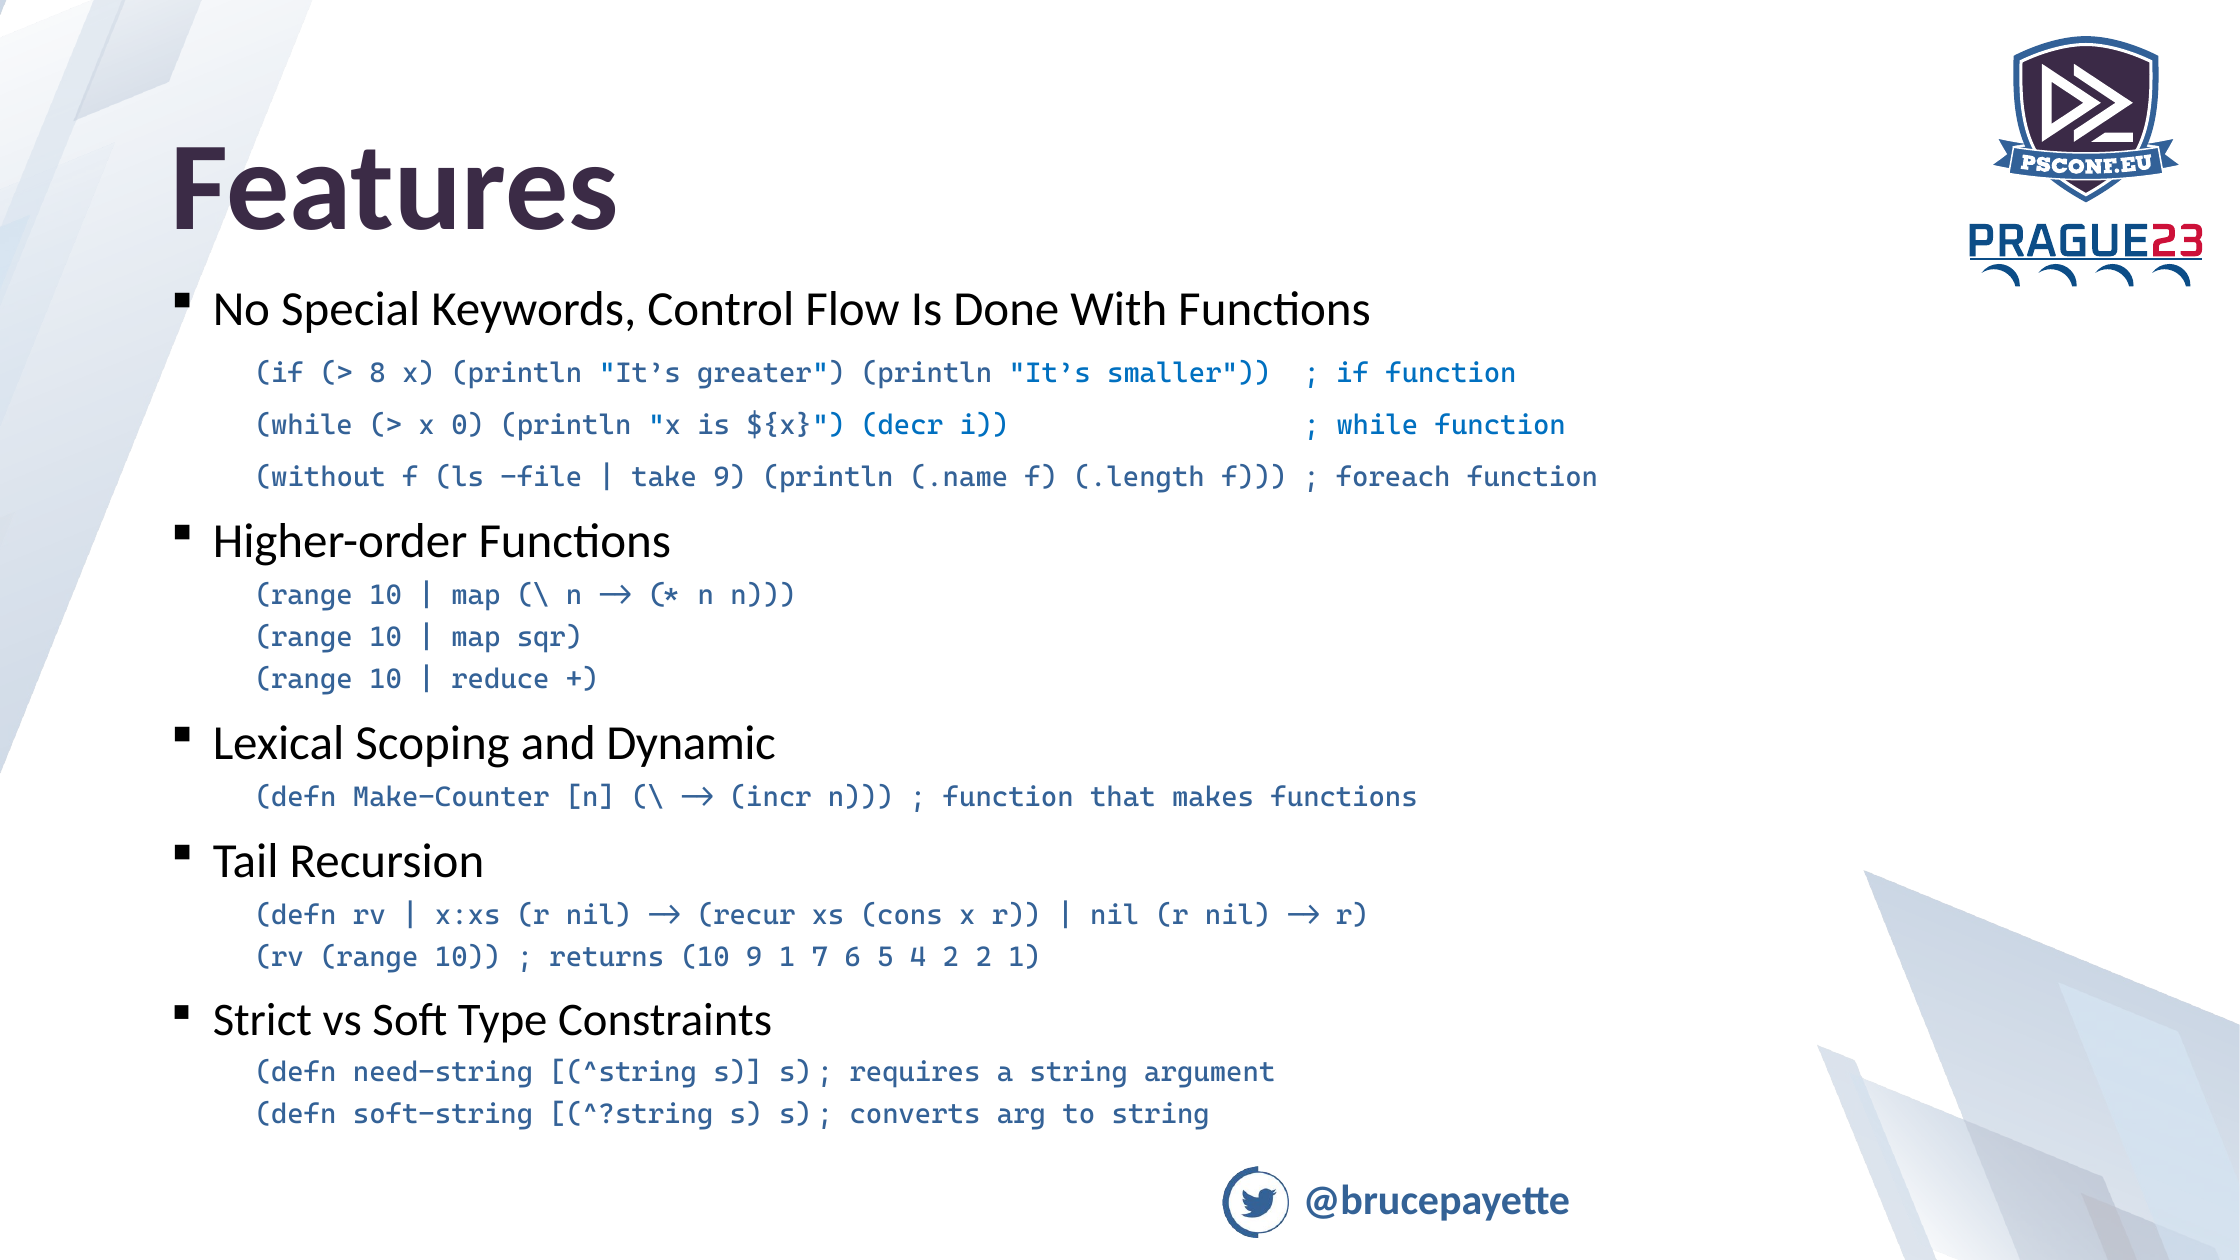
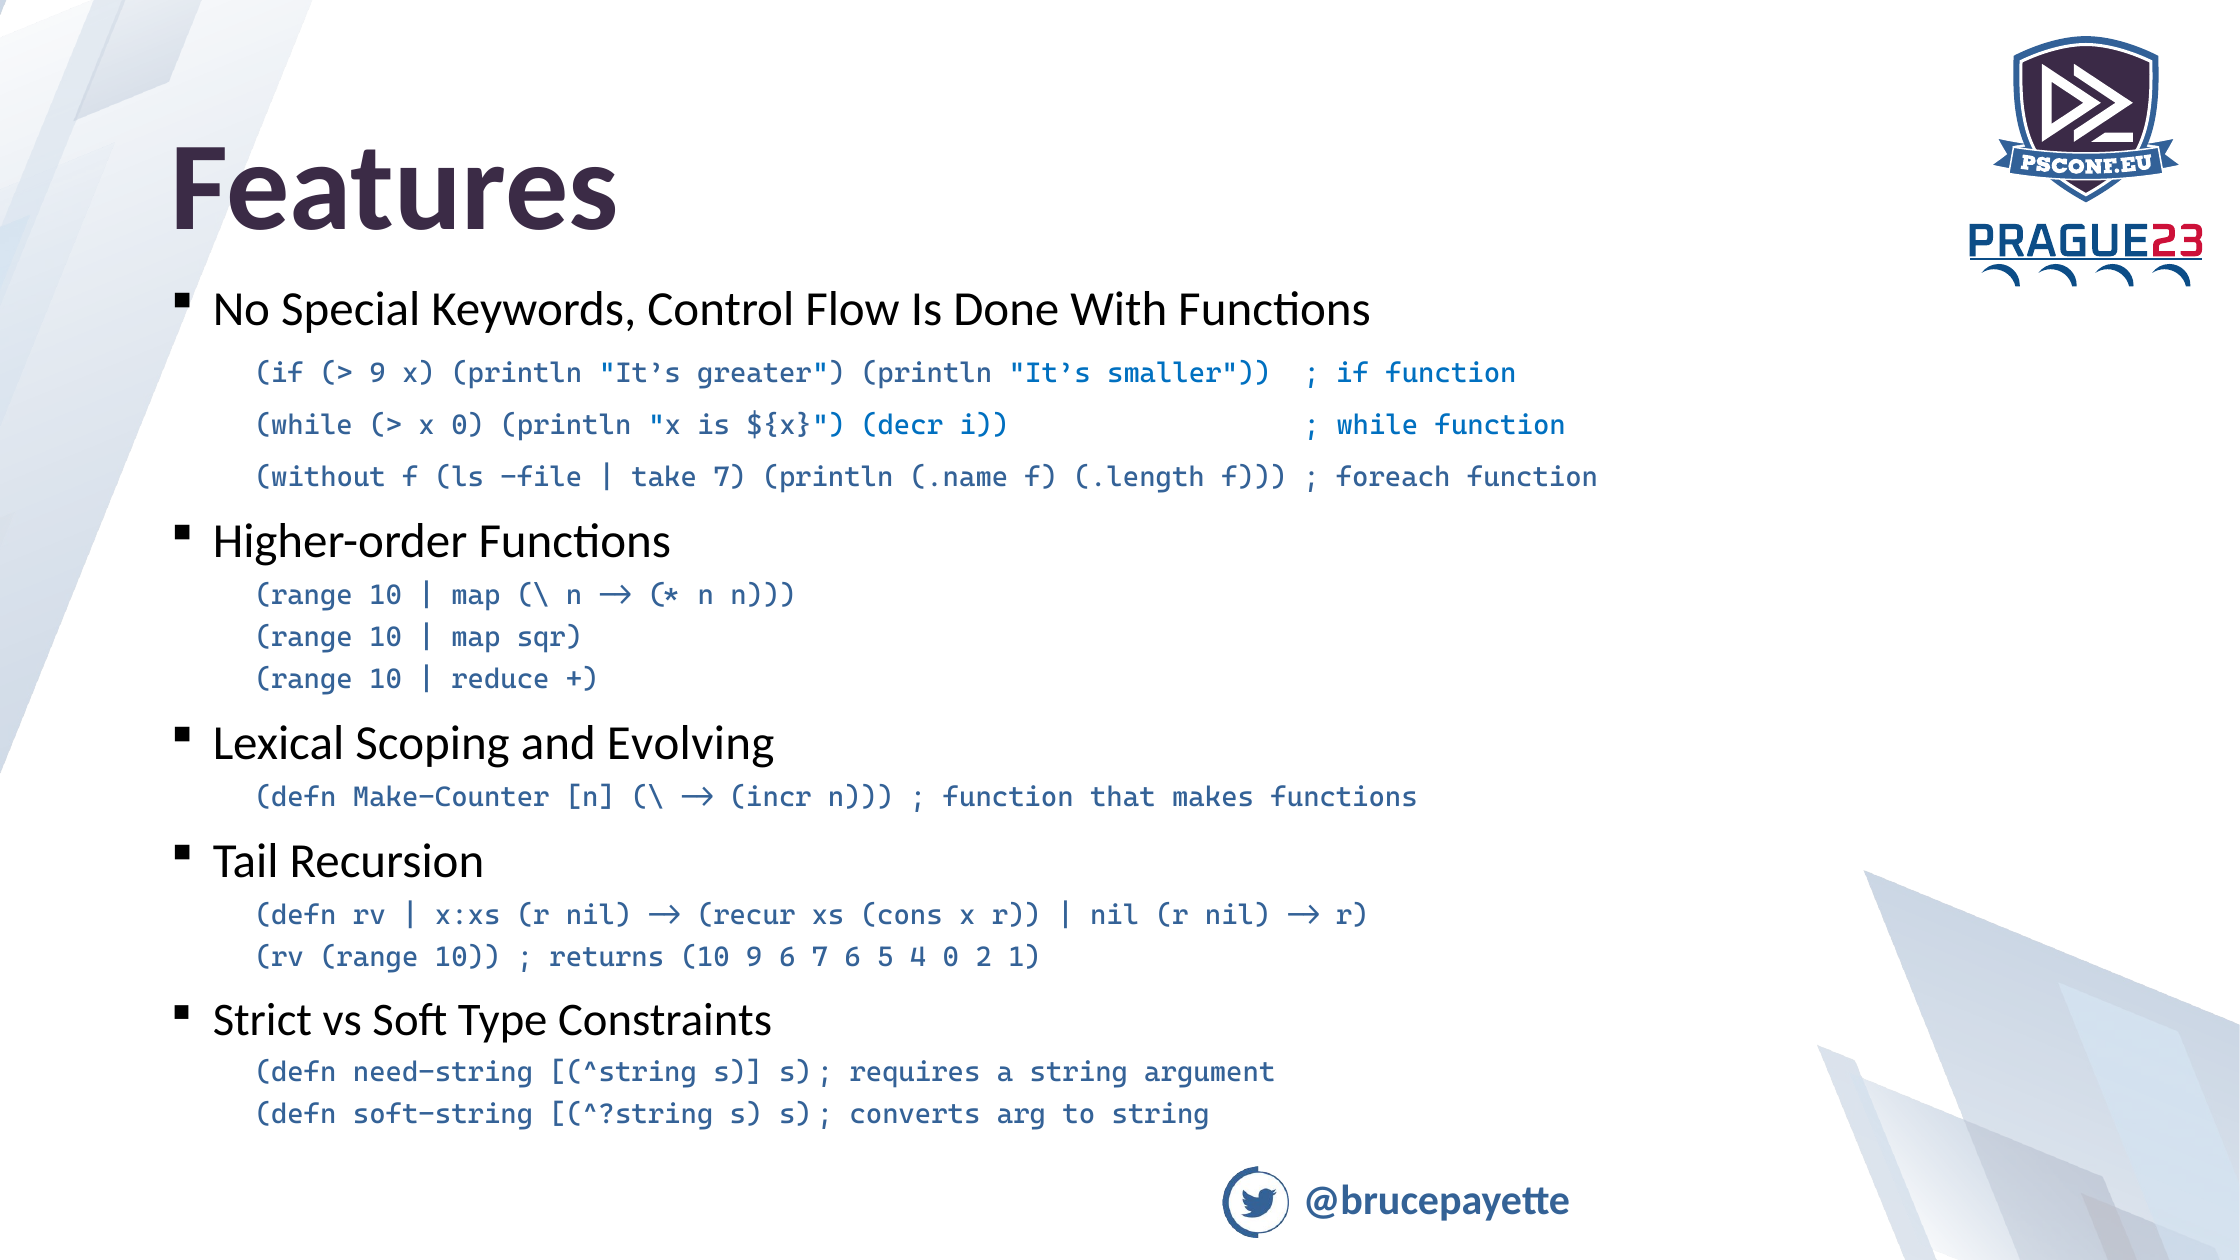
8 at (378, 374): 8 -> 9
take 9: 9 -> 7
Dynamic: Dynamic -> Evolving
9 1: 1 -> 6
4 2: 2 -> 0
